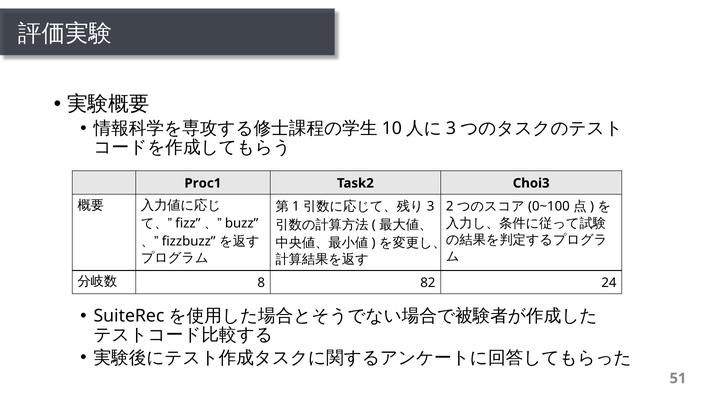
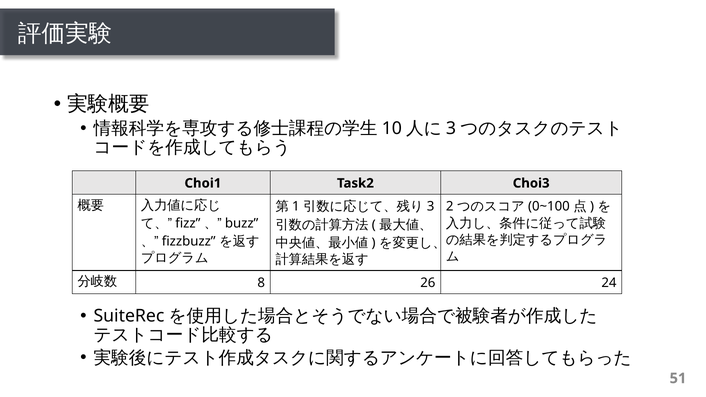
Proc1: Proc1 -> Choi1
82: 82 -> 26
